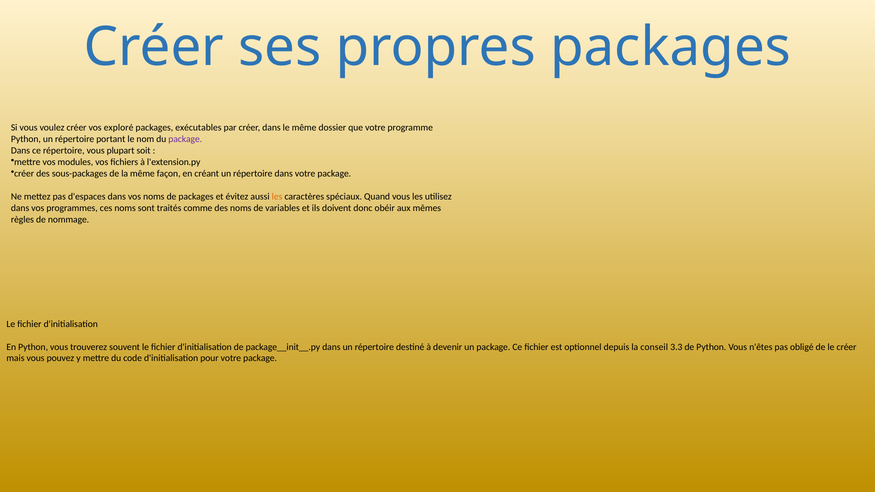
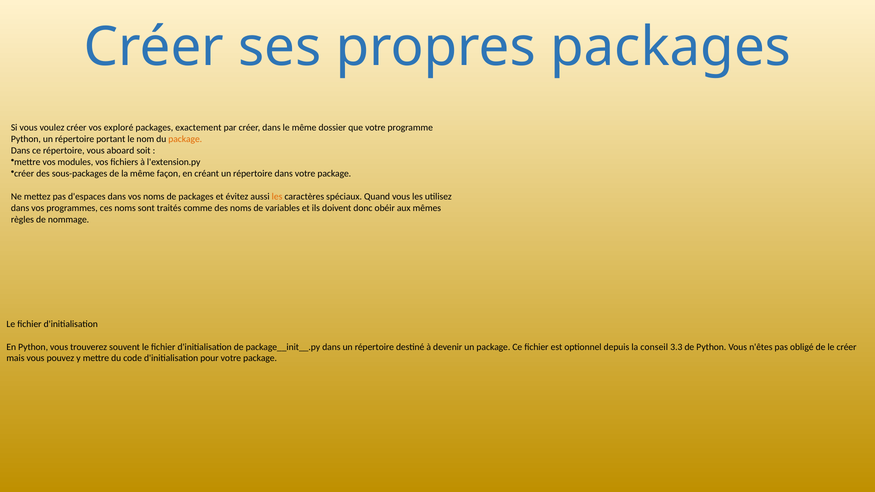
exécutables: exécutables -> exactement
package at (185, 139) colour: purple -> orange
plupart: plupart -> aboard
